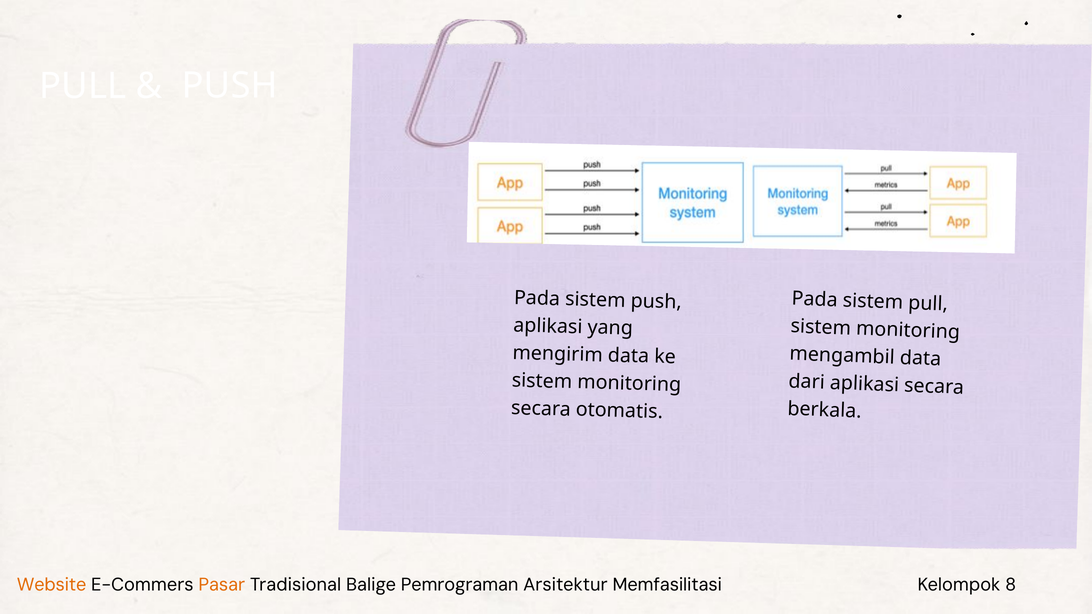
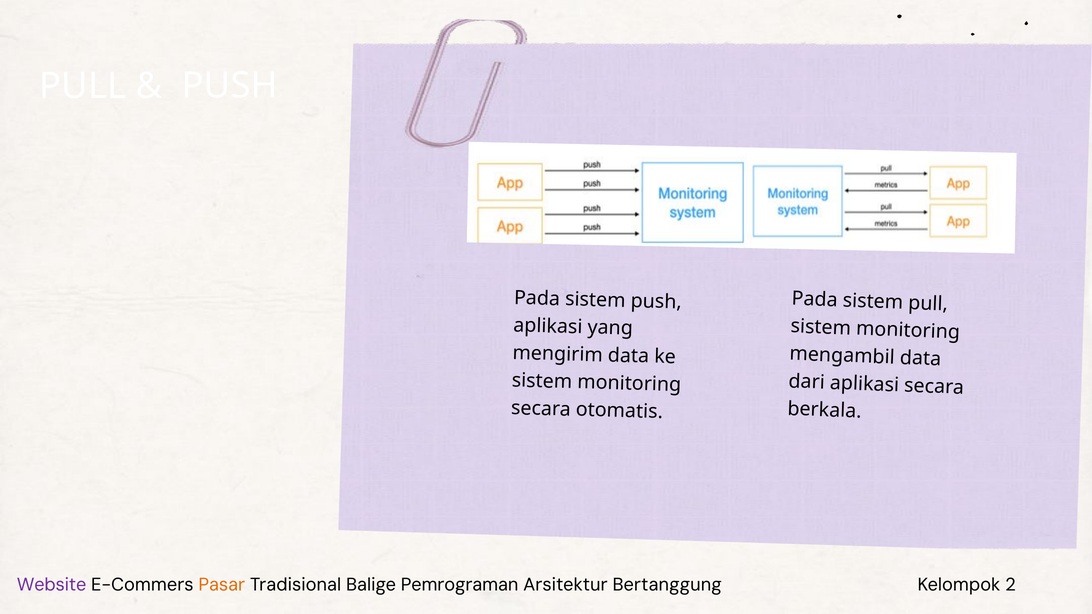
Website colour: orange -> purple
Memfasilitasi: Memfasilitasi -> Bertanggung
8: 8 -> 2
